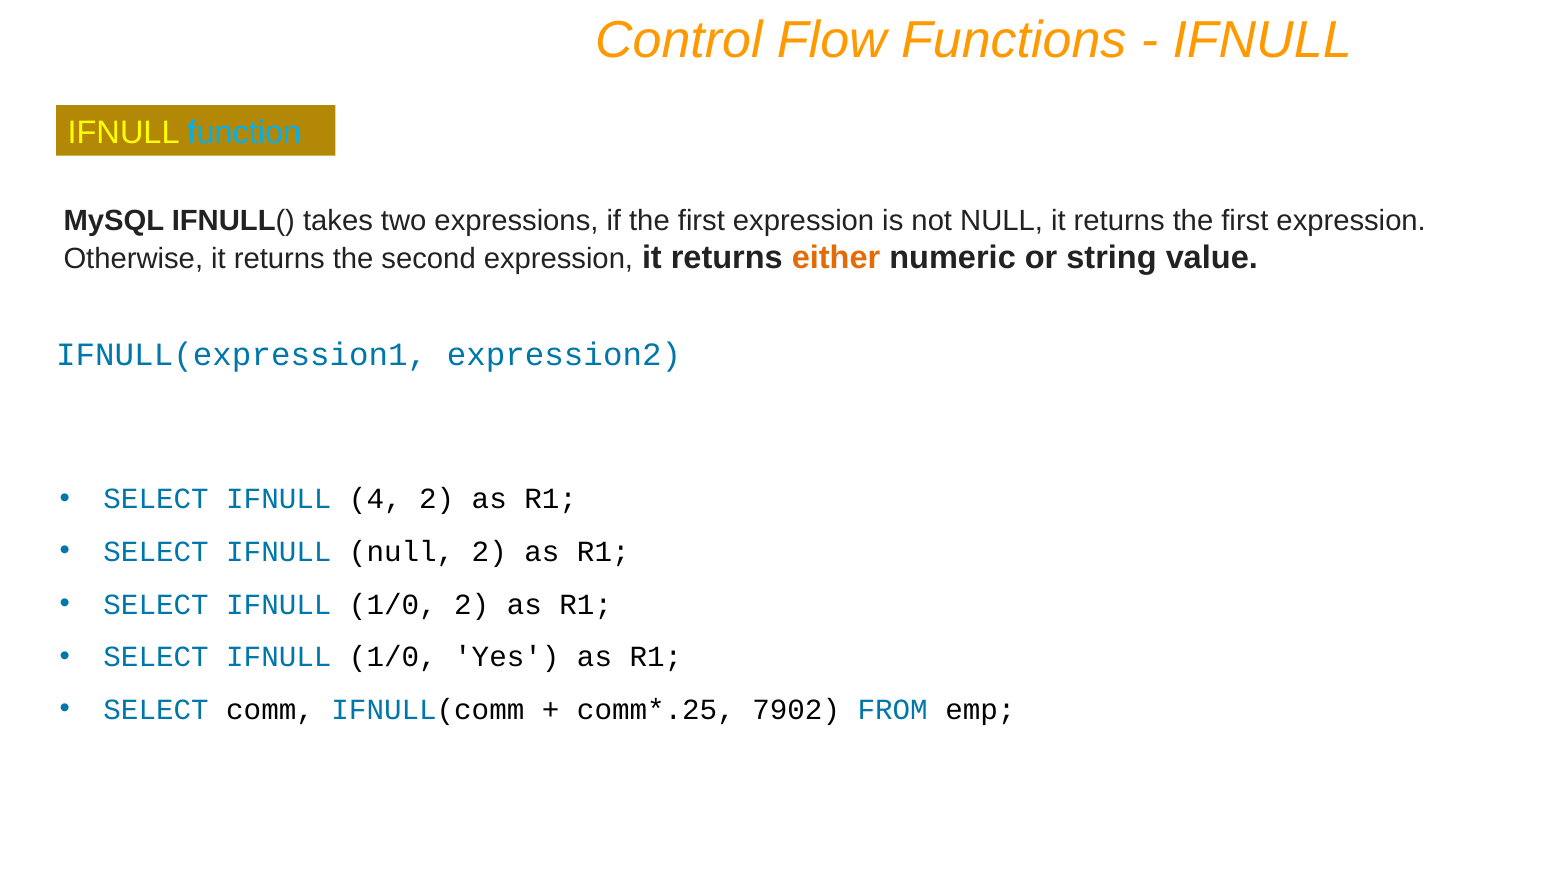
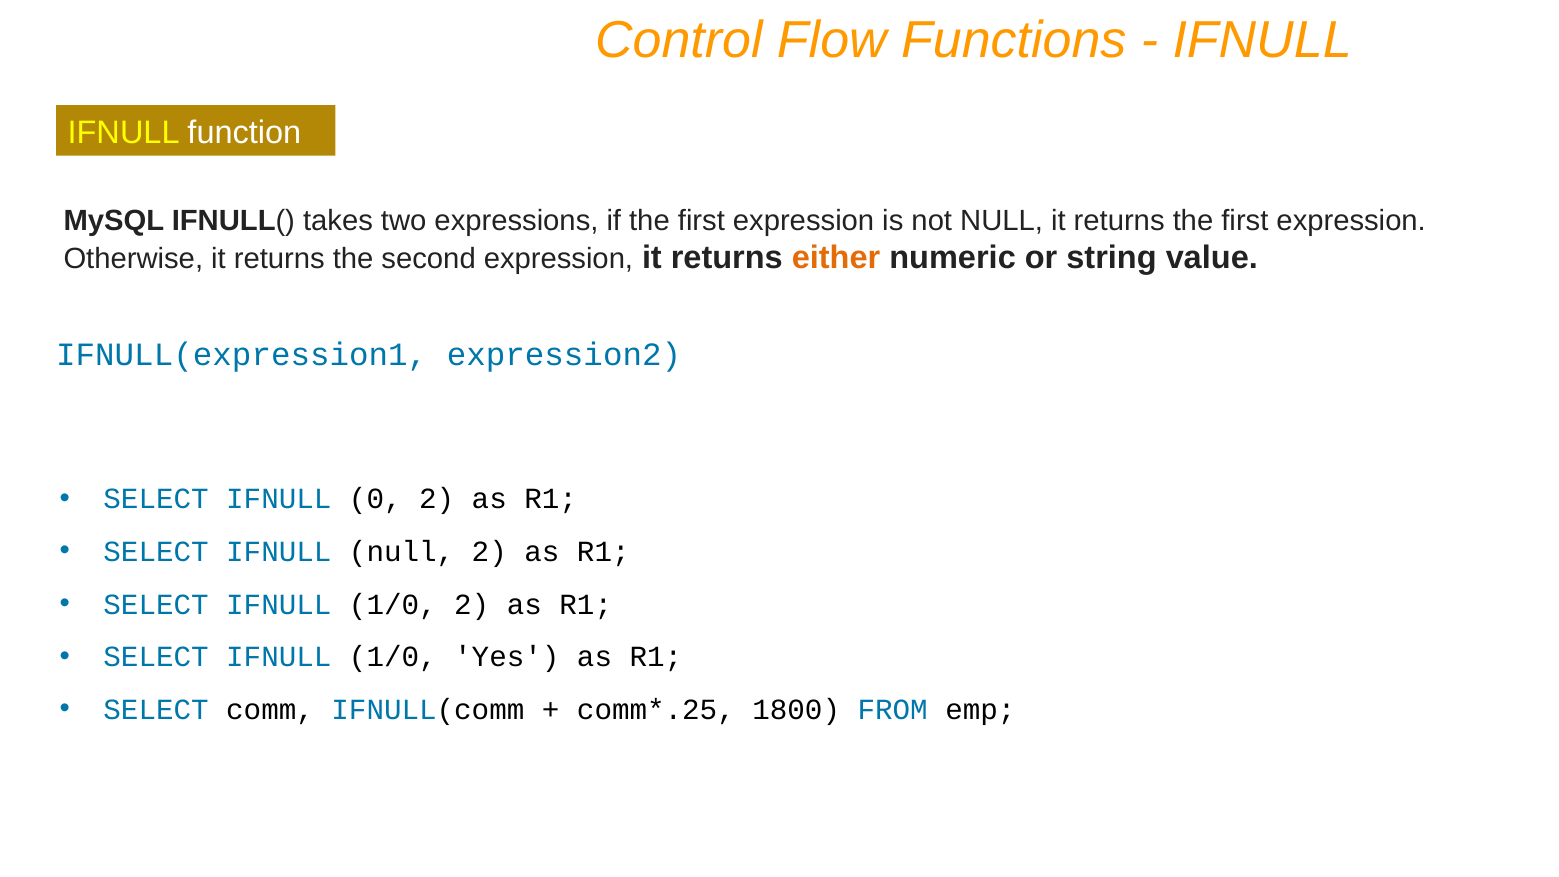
function colour: light blue -> white
4: 4 -> 0
7902: 7902 -> 1800
